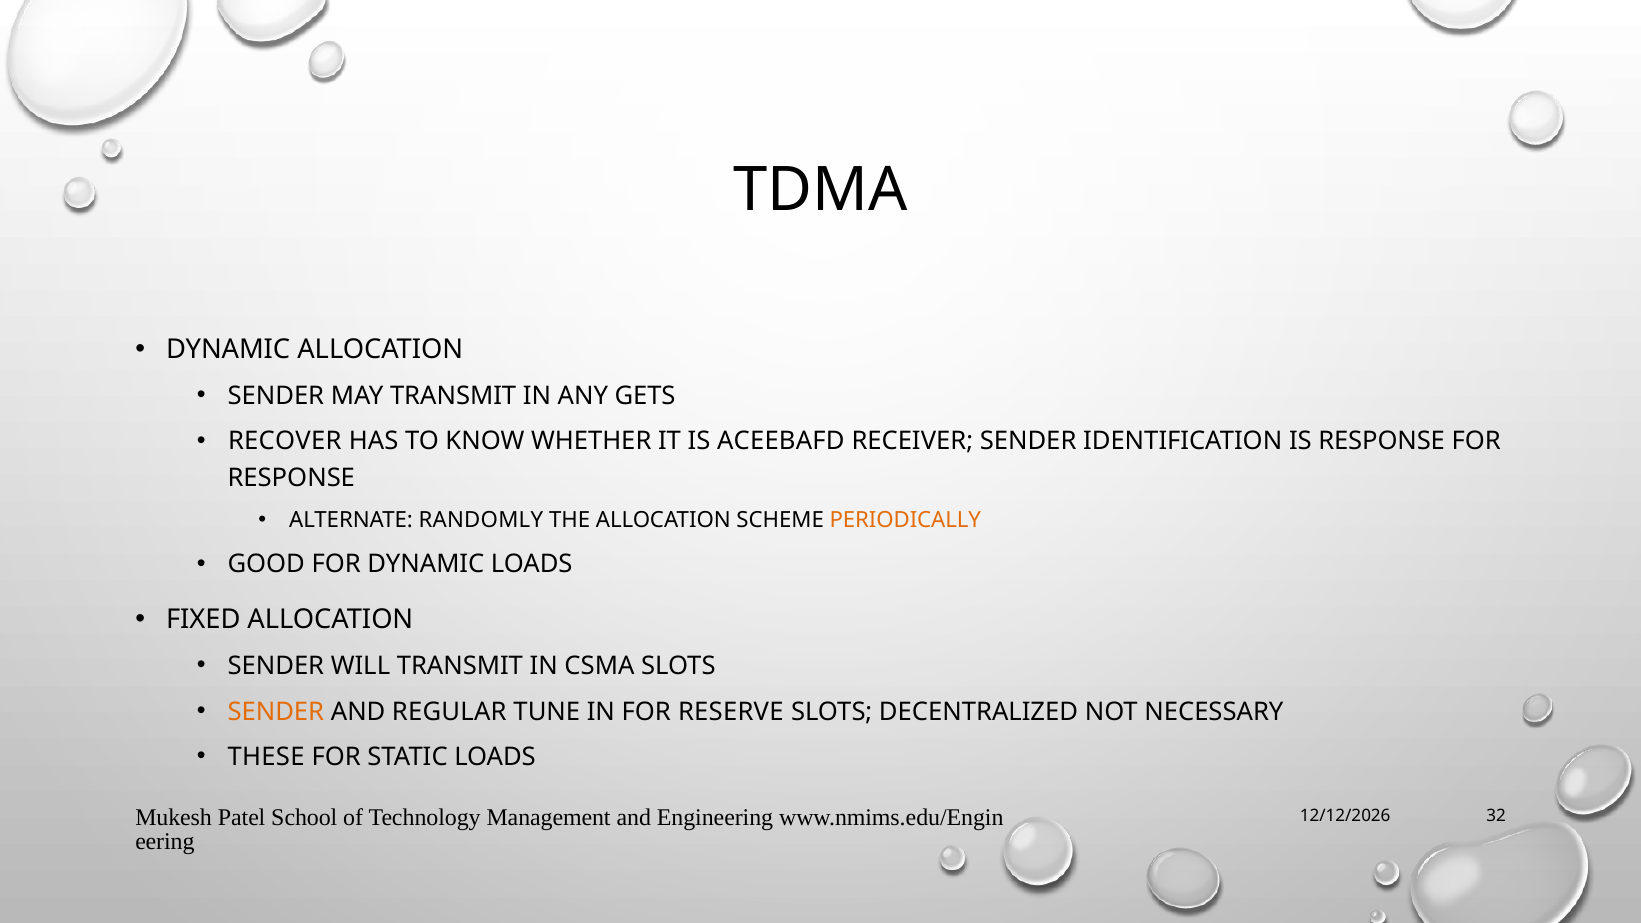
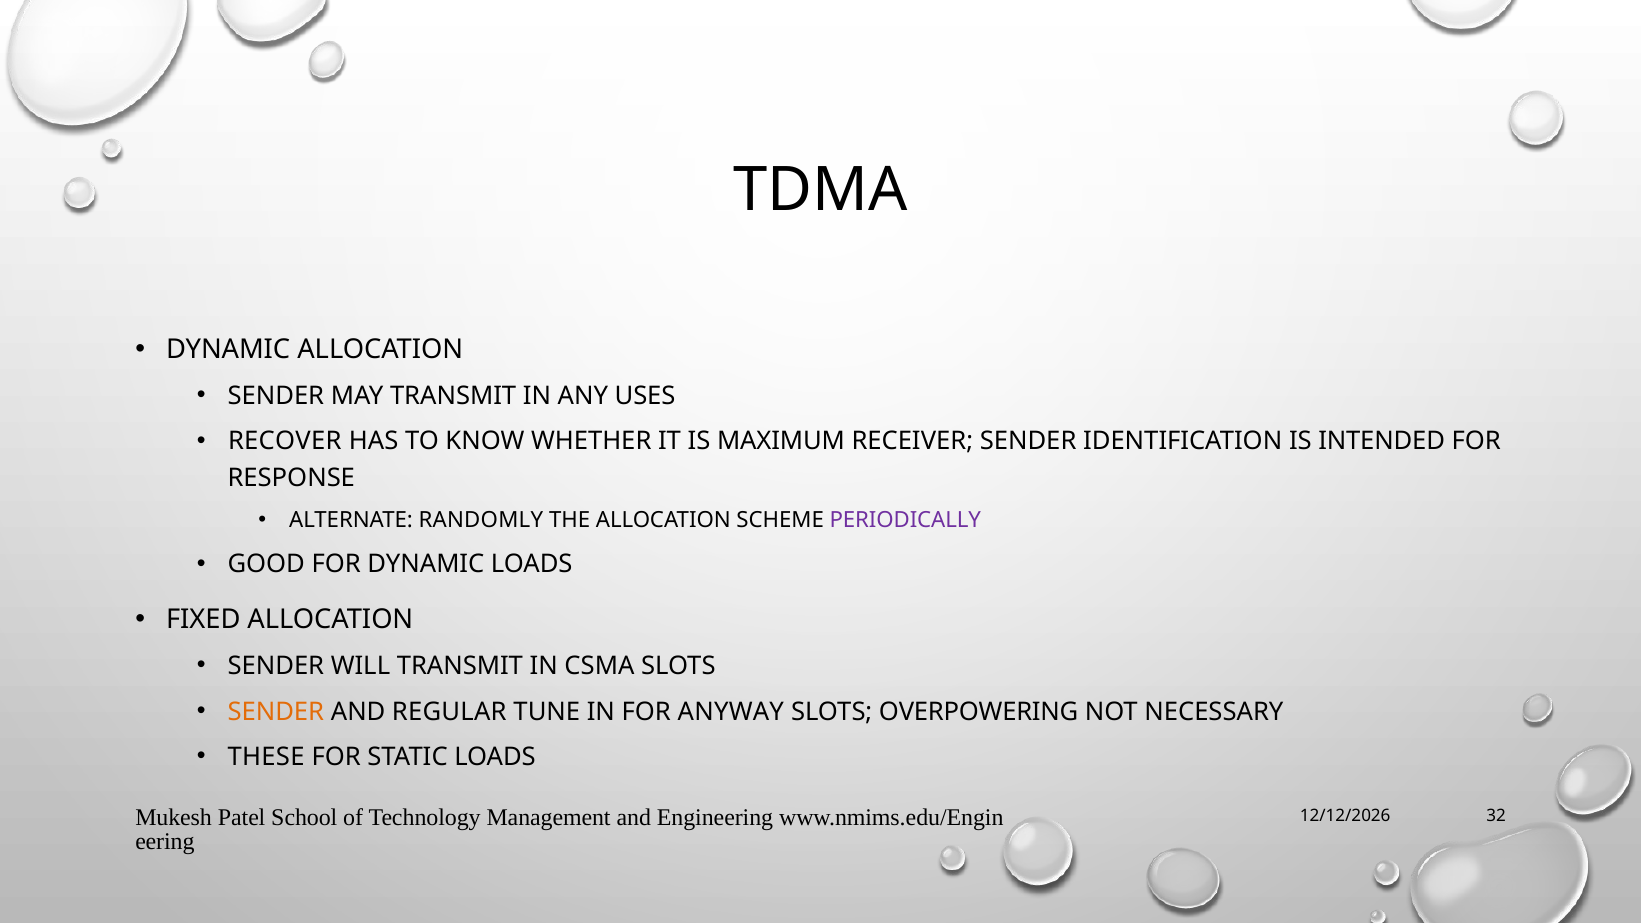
GETS: GETS -> USES
ACEEBAFD: ACEEBAFD -> MAXIMUM
IS RESPONSE: RESPONSE -> INTENDED
PERIODICALLY colour: orange -> purple
RESERVE: RESERVE -> ANYWAY
DECENTRALIZED: DECENTRALIZED -> OVERPOWERING
